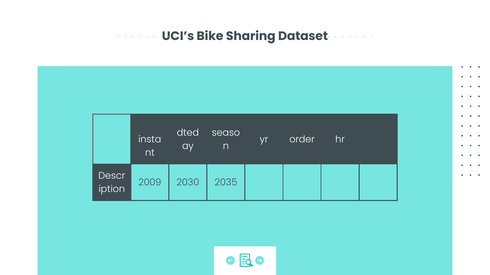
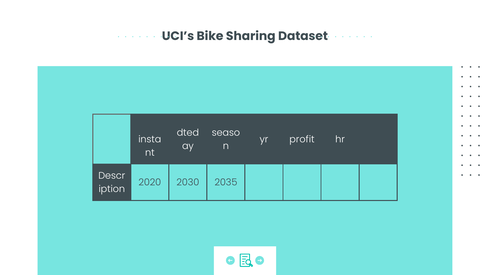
order: order -> profit
2009: 2009 -> 2020
